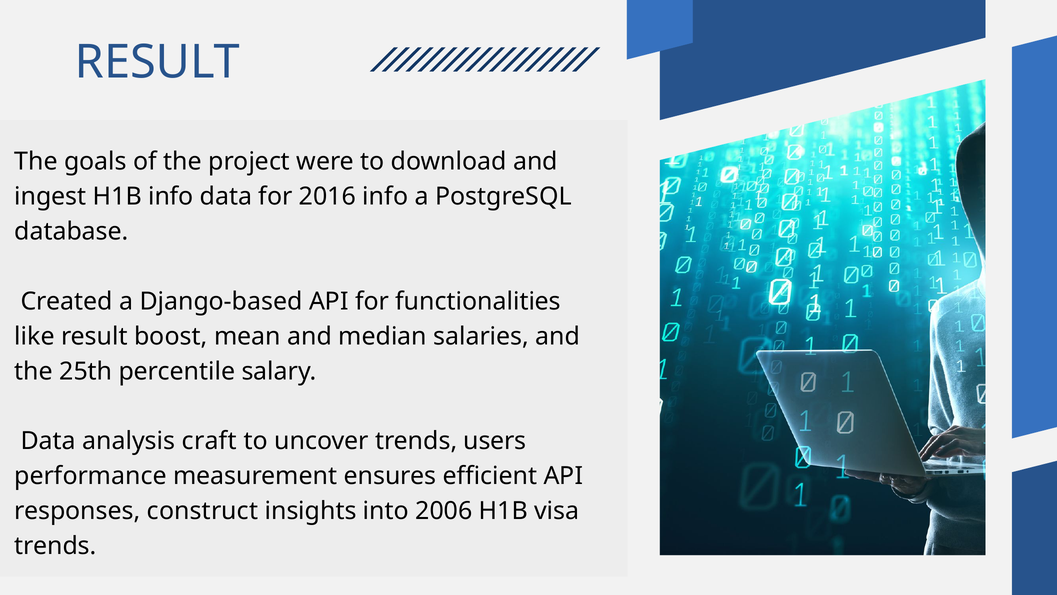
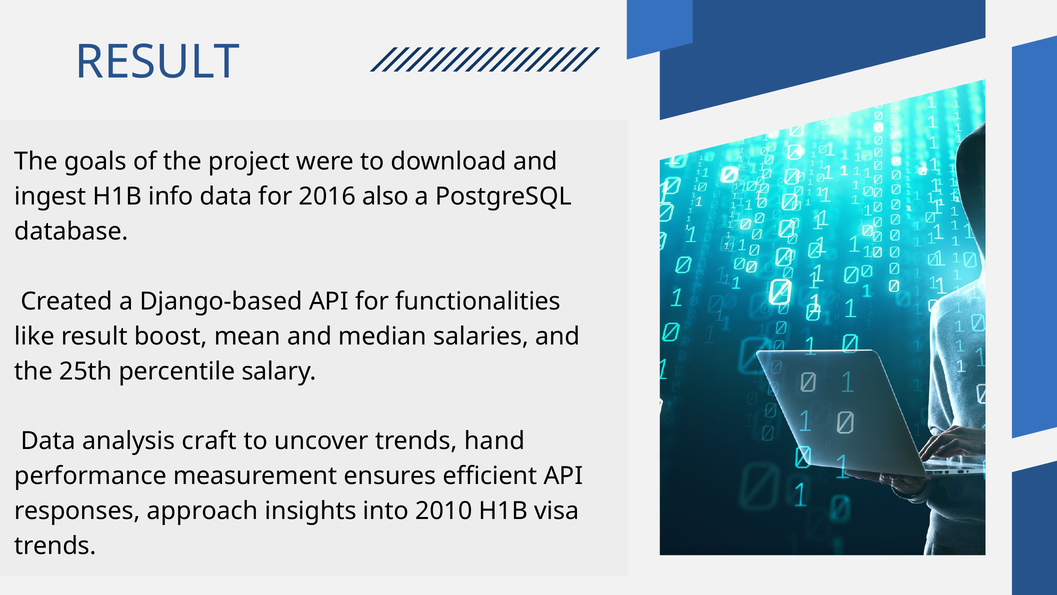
2016 info: info -> also
users: users -> hand
construct: construct -> approach
2006: 2006 -> 2010
